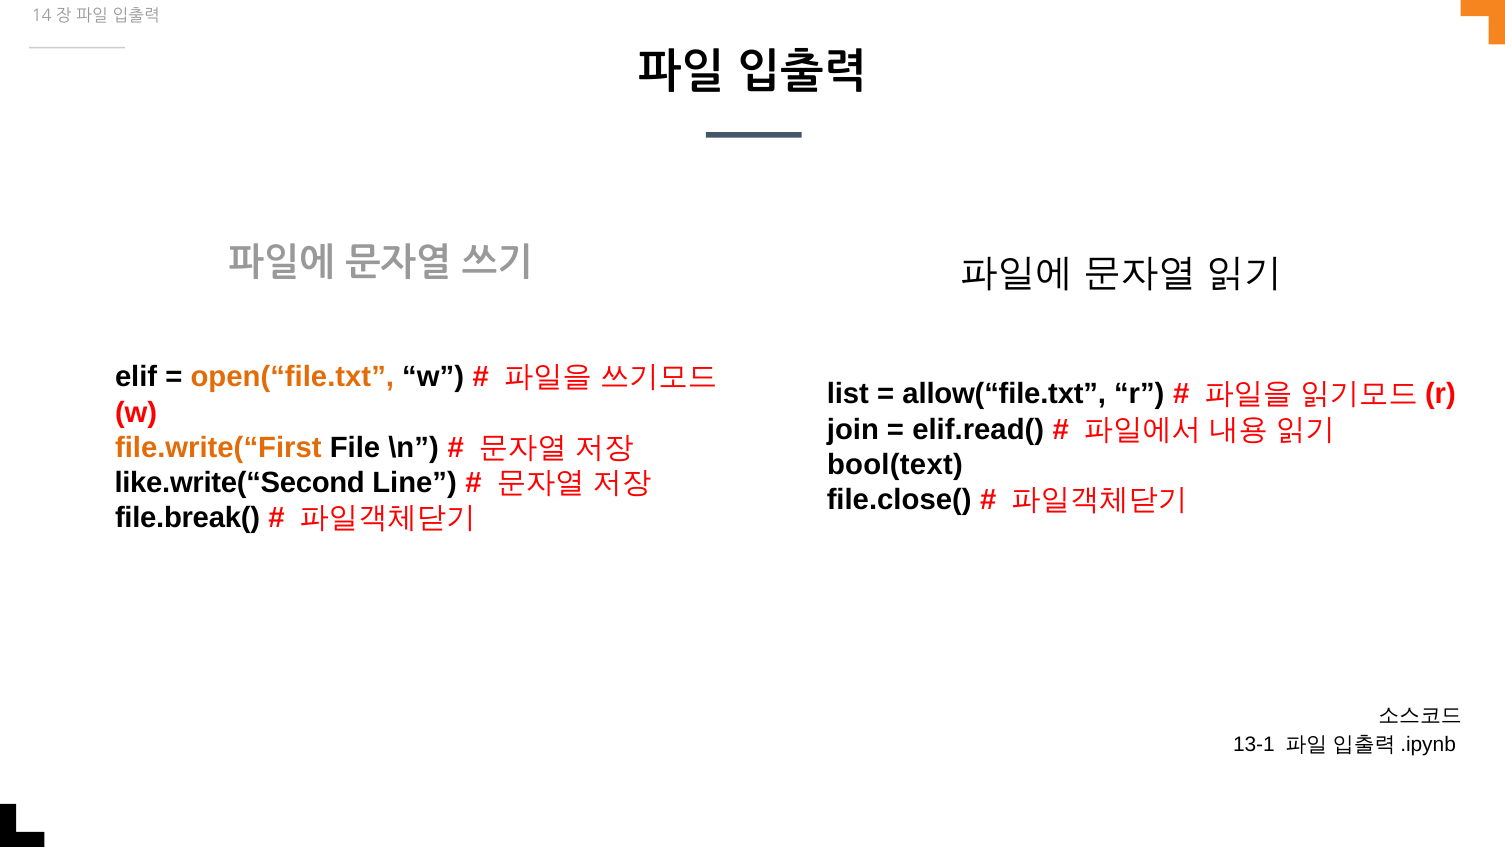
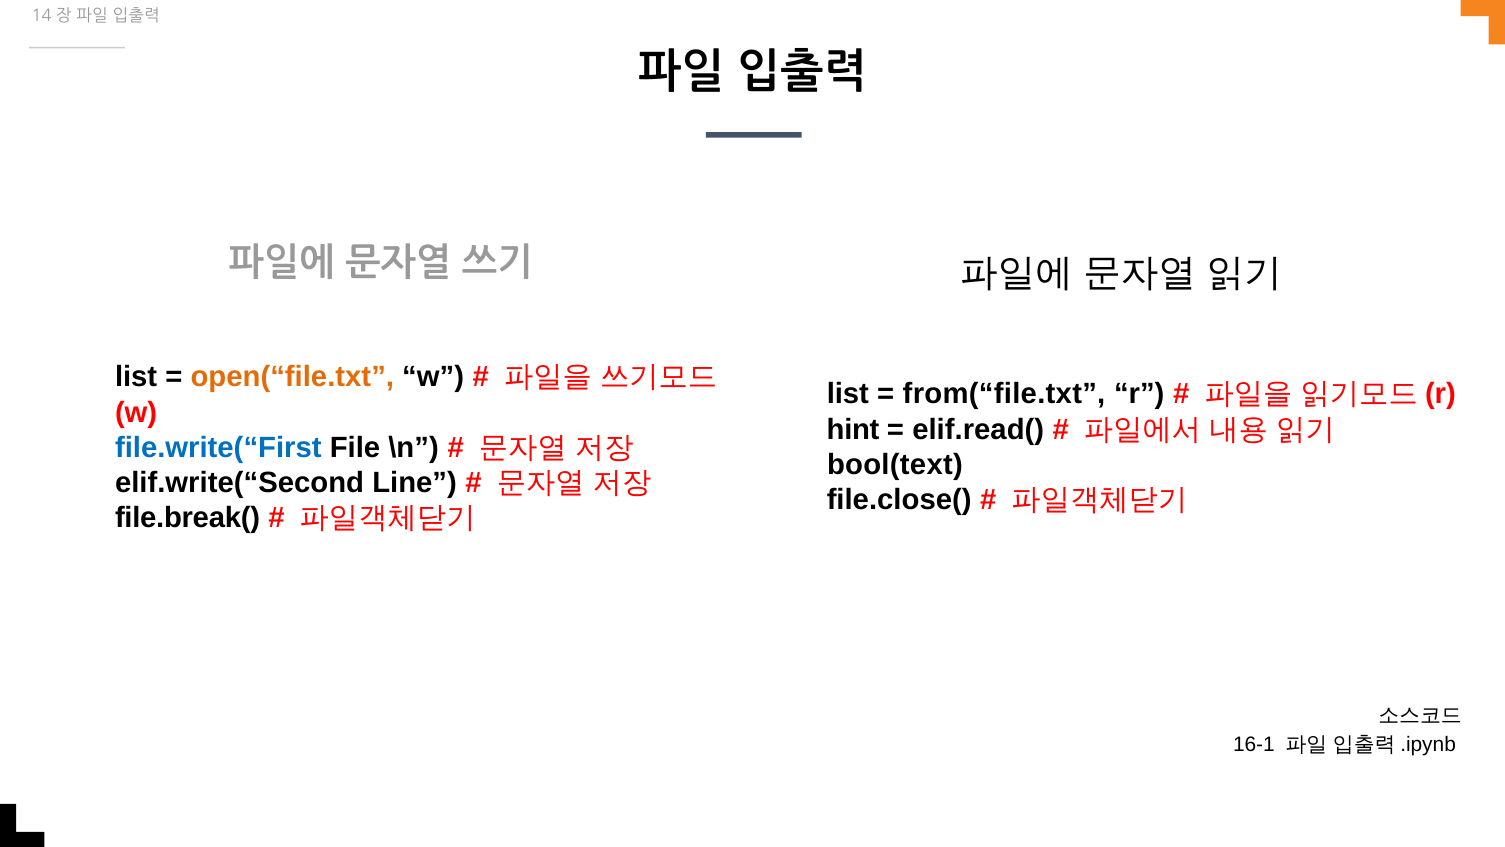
elif at (136, 377): elif -> list
allow(“file.txt: allow(“file.txt -> from(“file.txt
join: join -> hint
file.write(“First colour: orange -> blue
like.write(“Second: like.write(“Second -> elif.write(“Second
13-1: 13-1 -> 16-1
